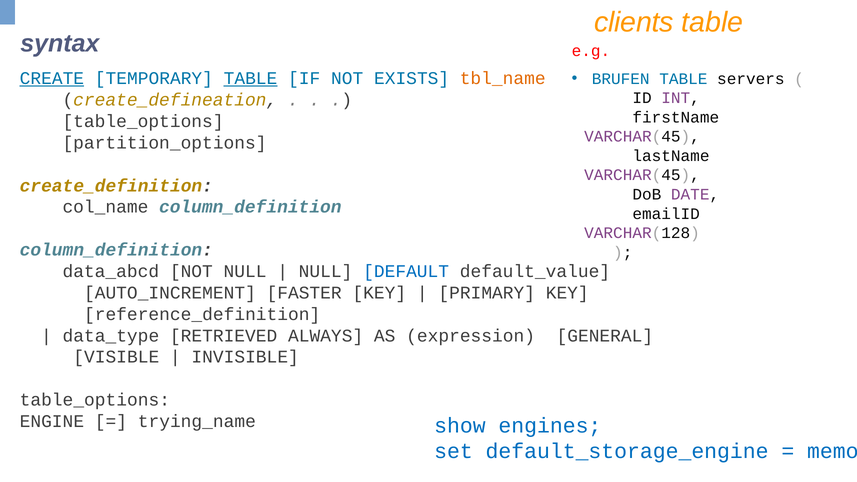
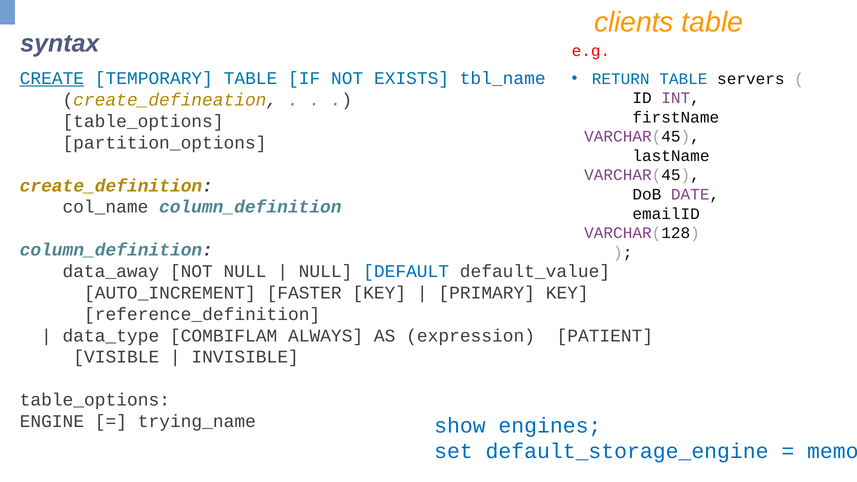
BRUFEN: BRUFEN -> RETURN
TABLE at (251, 78) underline: present -> none
tbl_name colour: orange -> blue
data_abcd: data_abcd -> data_away
RETRIEVED: RETRIEVED -> COMBIFLAM
GENERAL: GENERAL -> PATIENT
